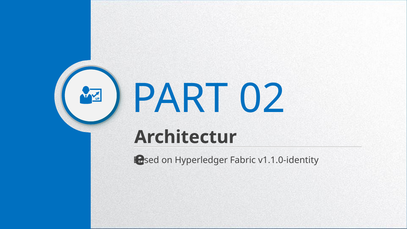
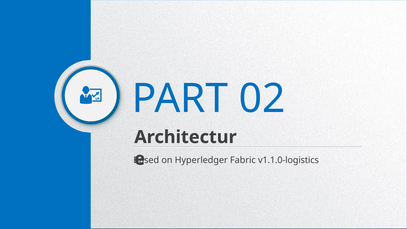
v1.1.0-identity: v1.1.0-identity -> v1.1.0-logistics
